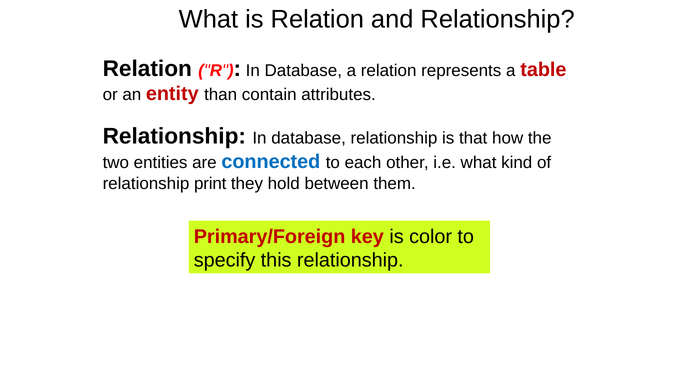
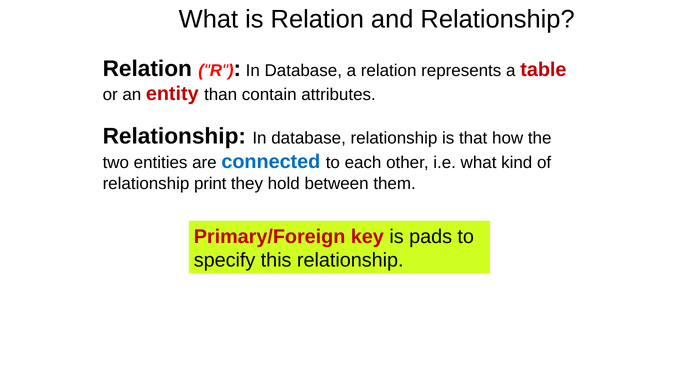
color: color -> pads
